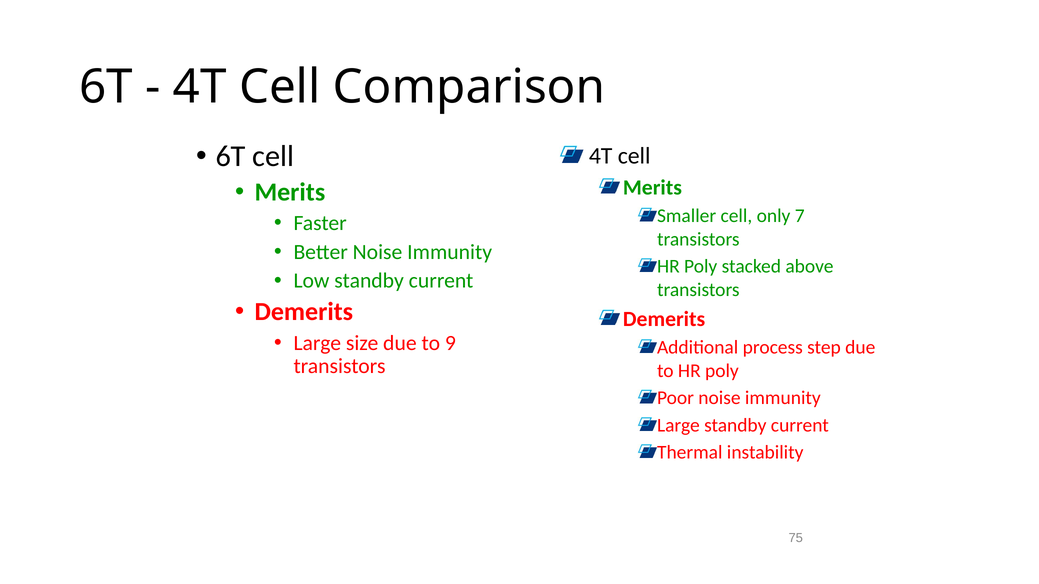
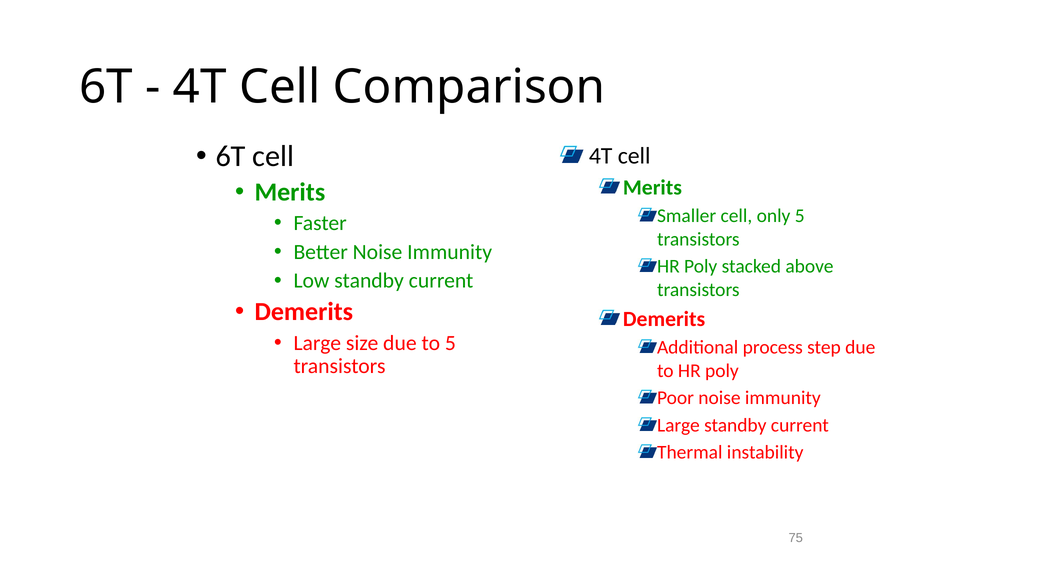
only 7: 7 -> 5
to 9: 9 -> 5
